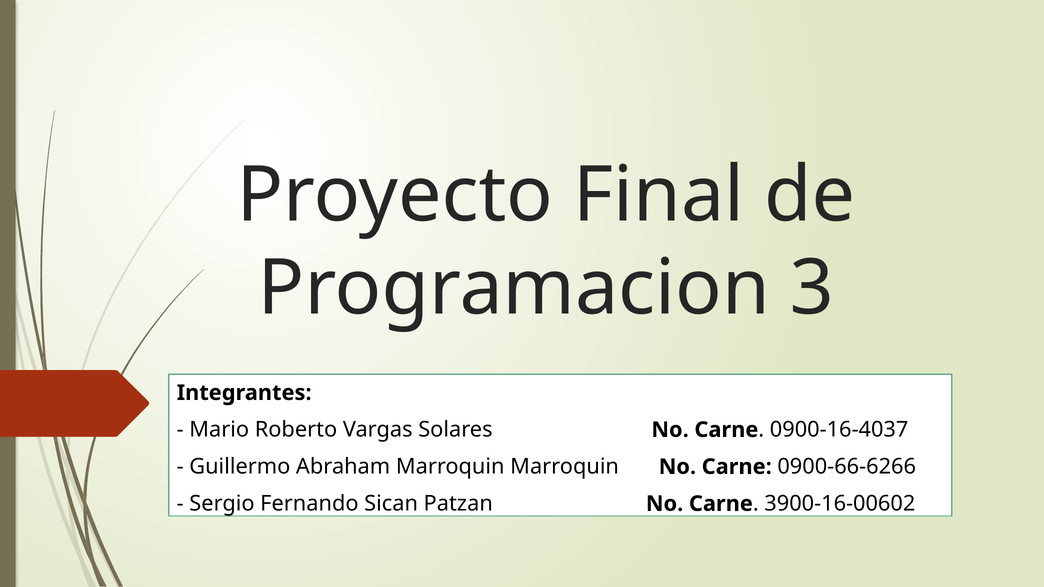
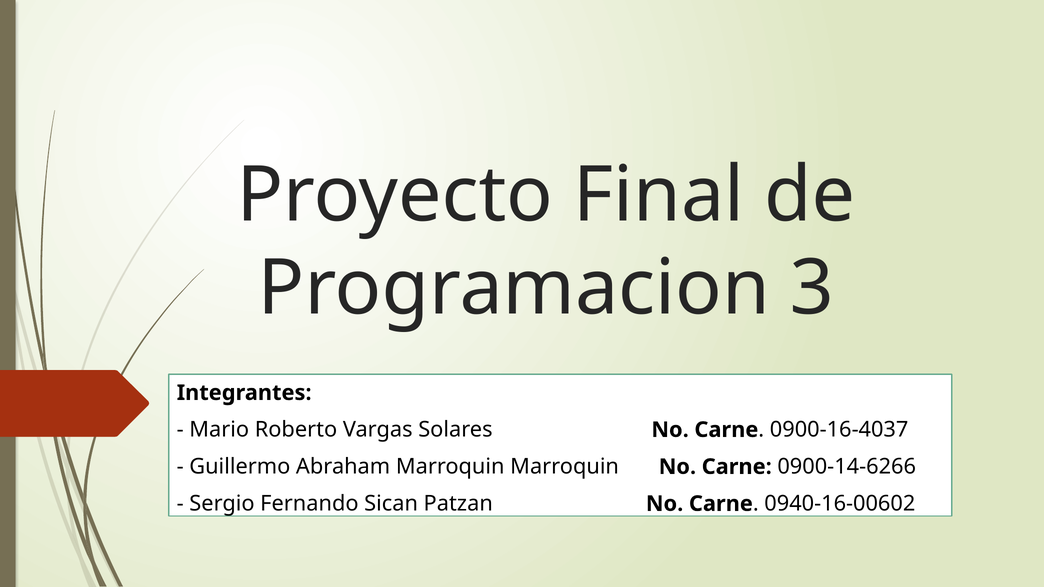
0900-66-6266: 0900-66-6266 -> 0900-14-6266
3900-16-00602: 3900-16-00602 -> 0940-16-00602
